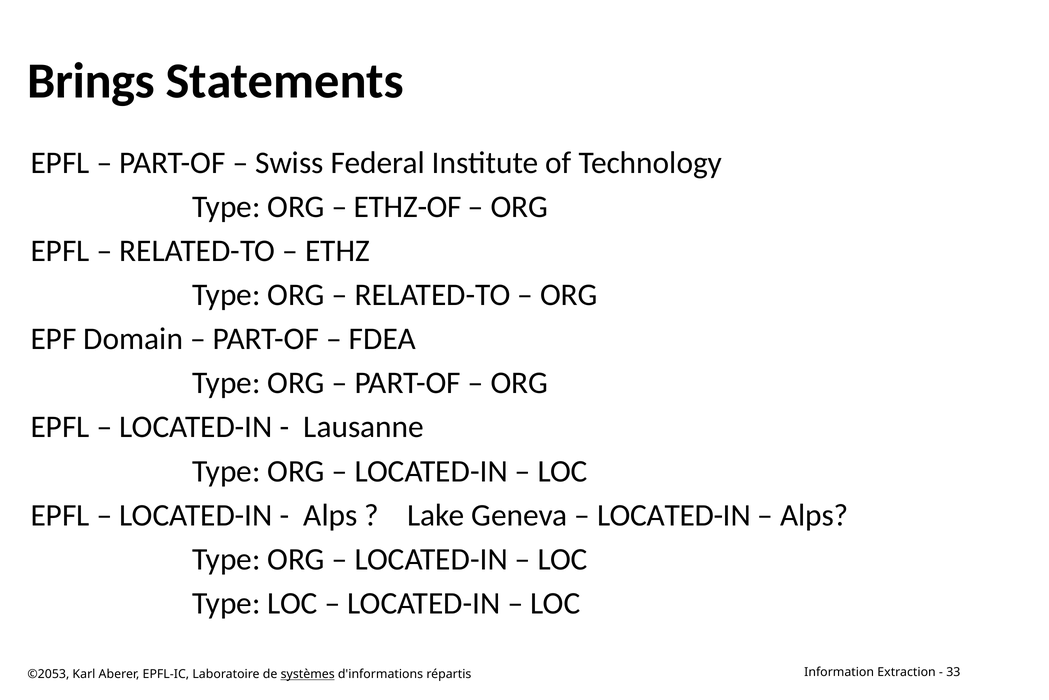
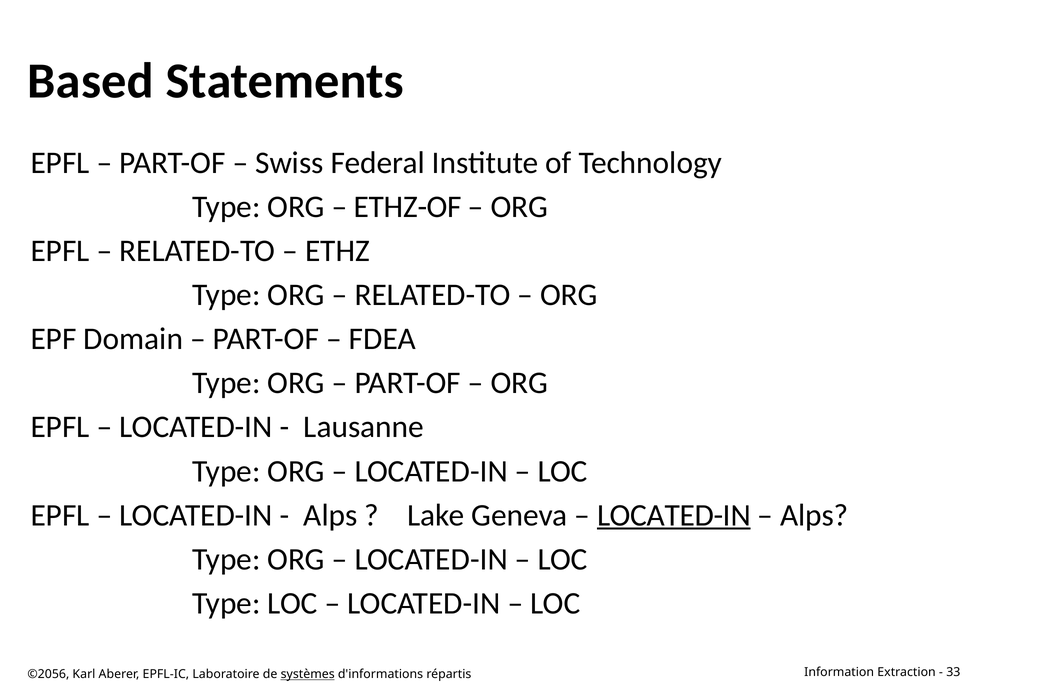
Brings: Brings -> Based
LOCATED-IN at (674, 515) underline: none -> present
©2053: ©2053 -> ©2056
